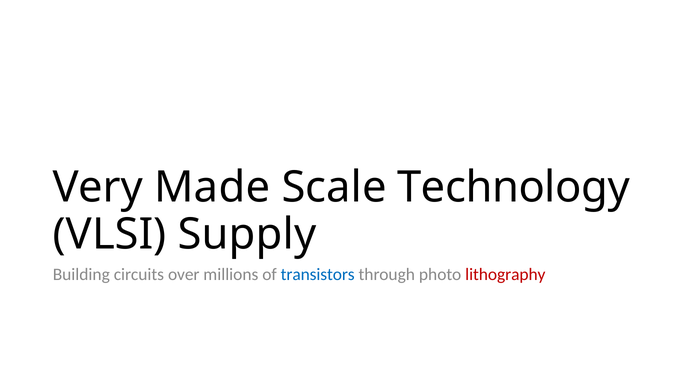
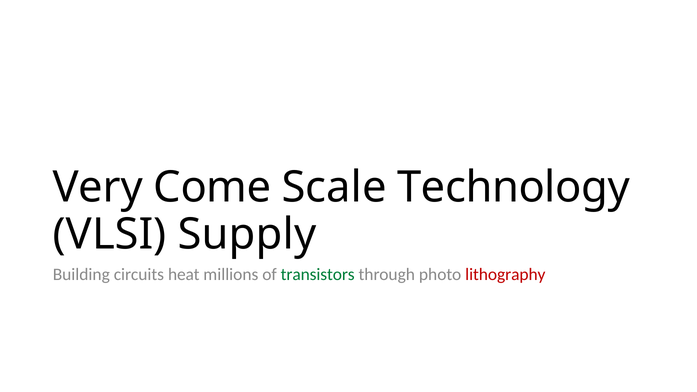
Made: Made -> Come
over: over -> heat
transistors colour: blue -> green
